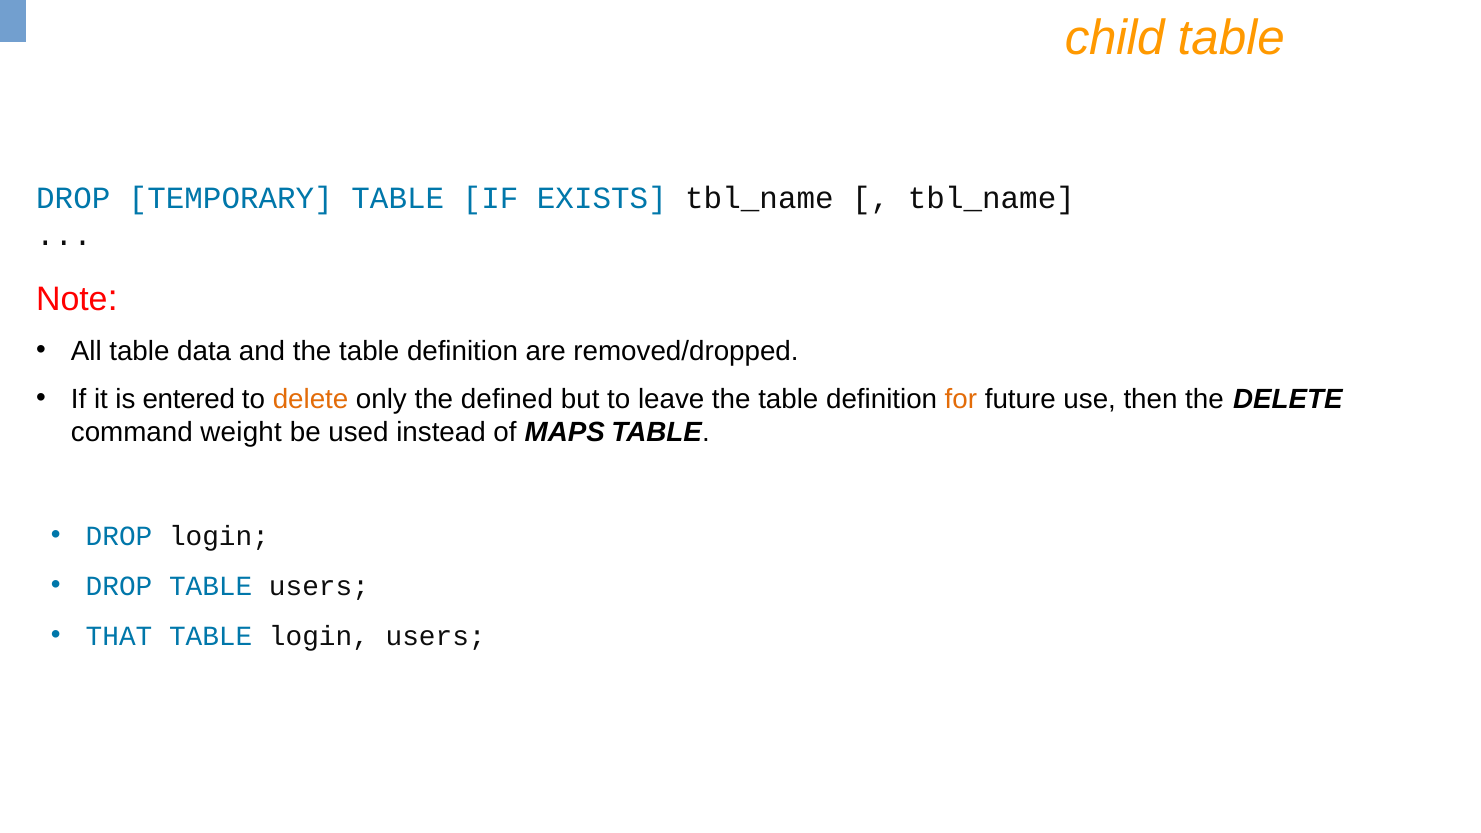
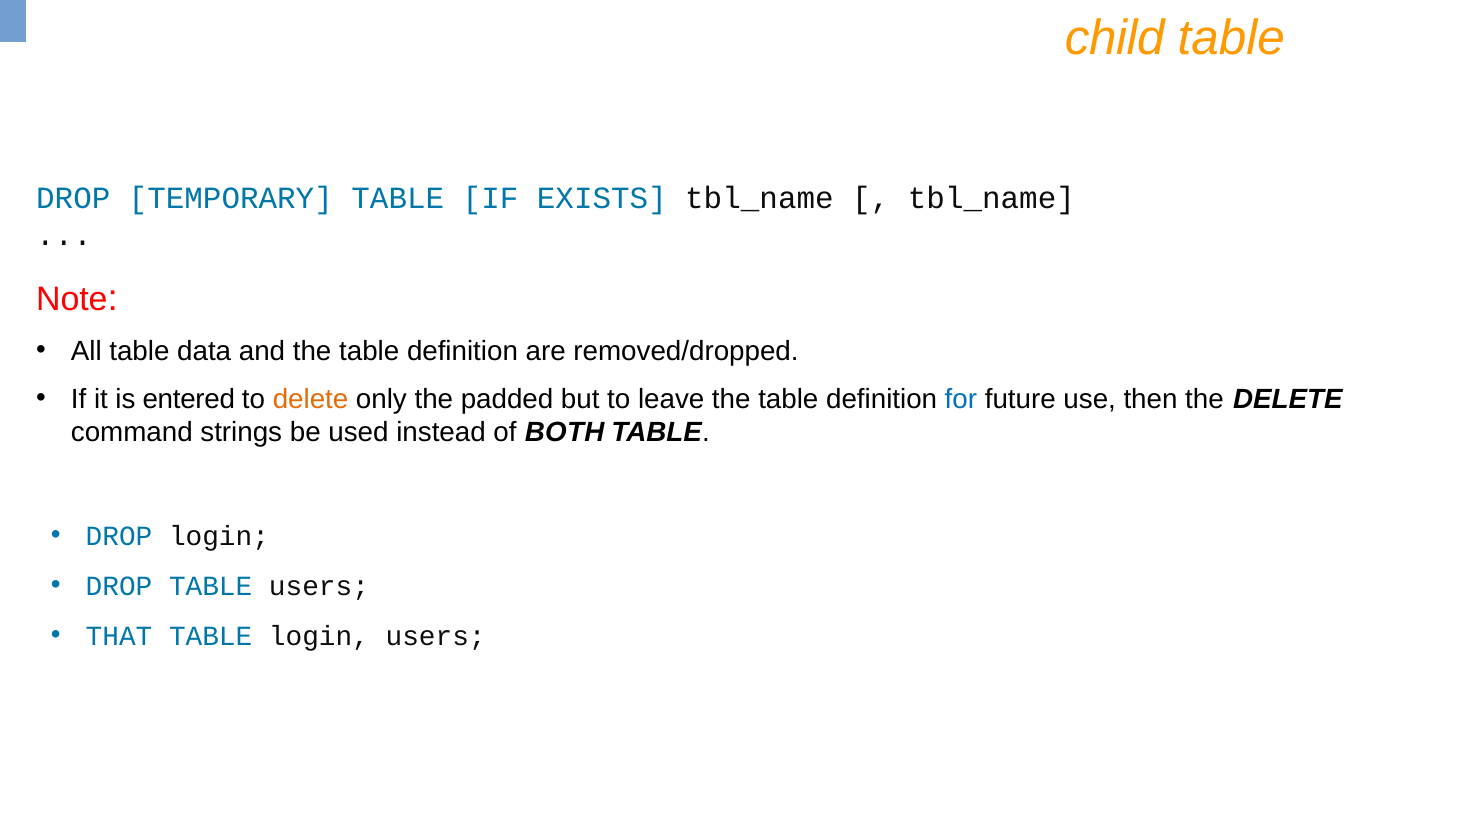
defined: defined -> padded
for colour: orange -> blue
weight: weight -> strings
MAPS: MAPS -> BOTH
